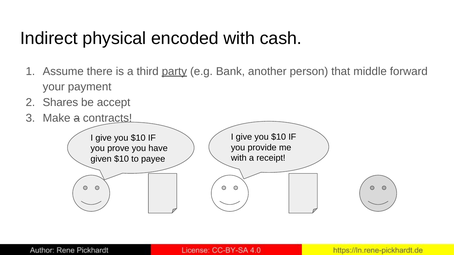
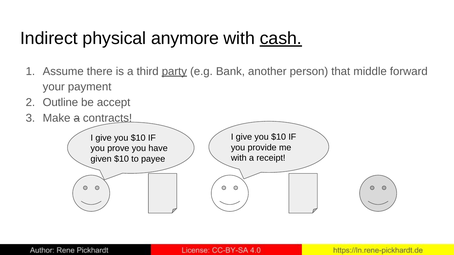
encoded: encoded -> anymore
cash underline: none -> present
Shares: Shares -> Outline
